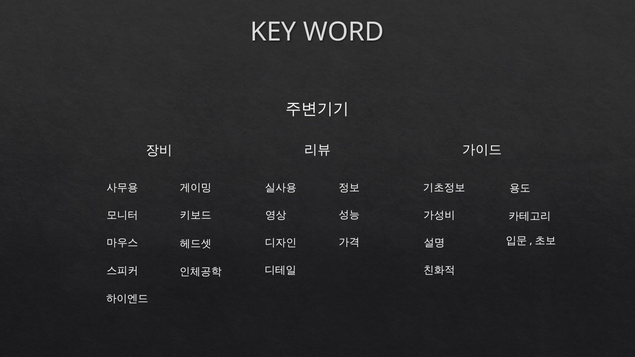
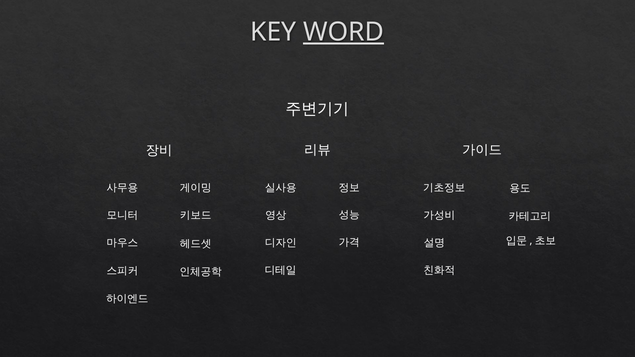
WORD underline: none -> present
